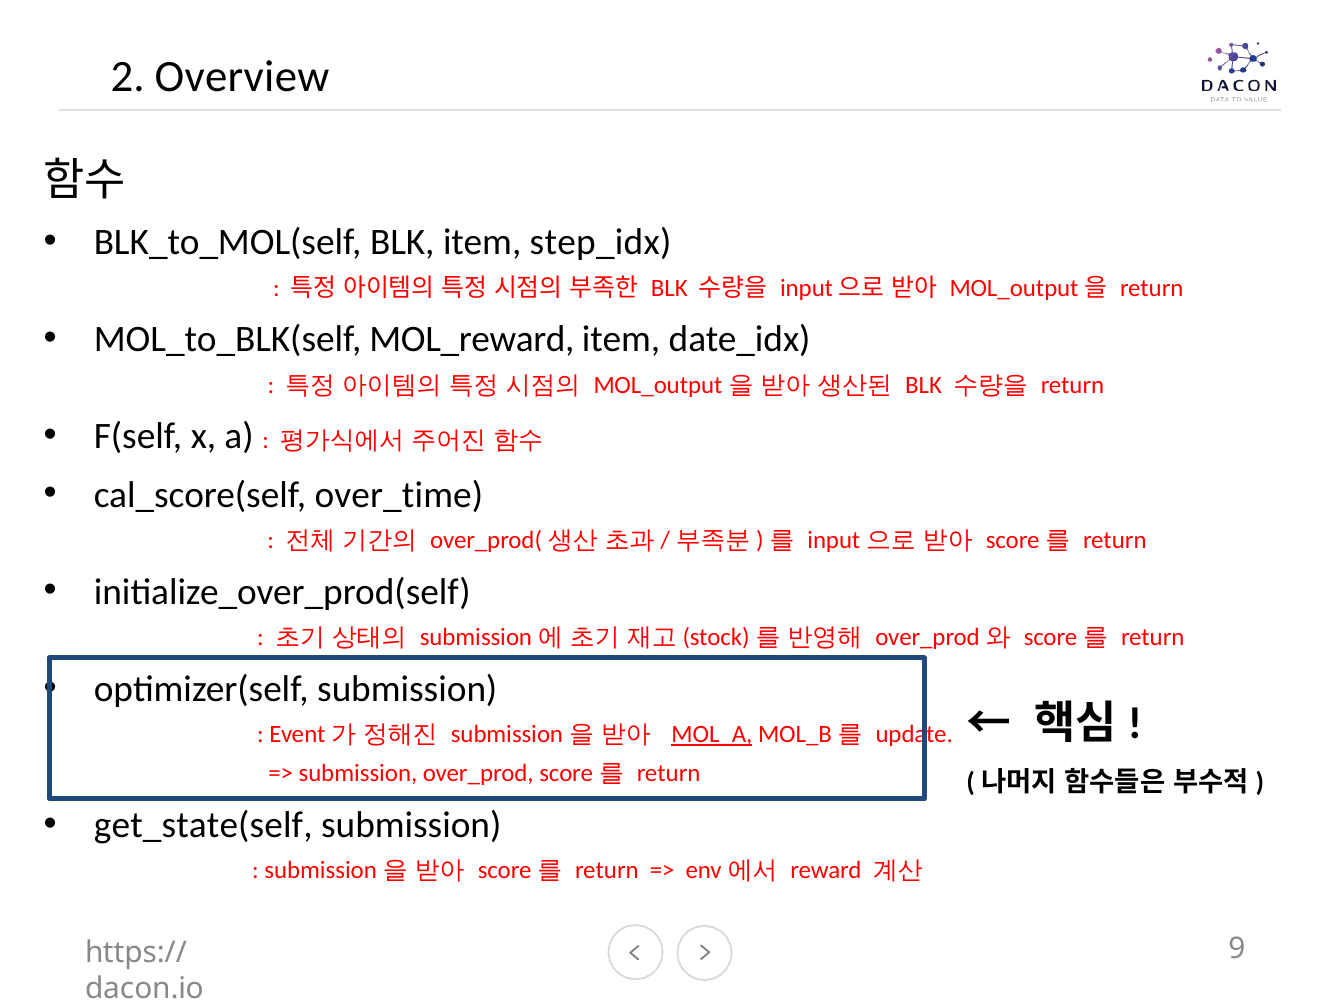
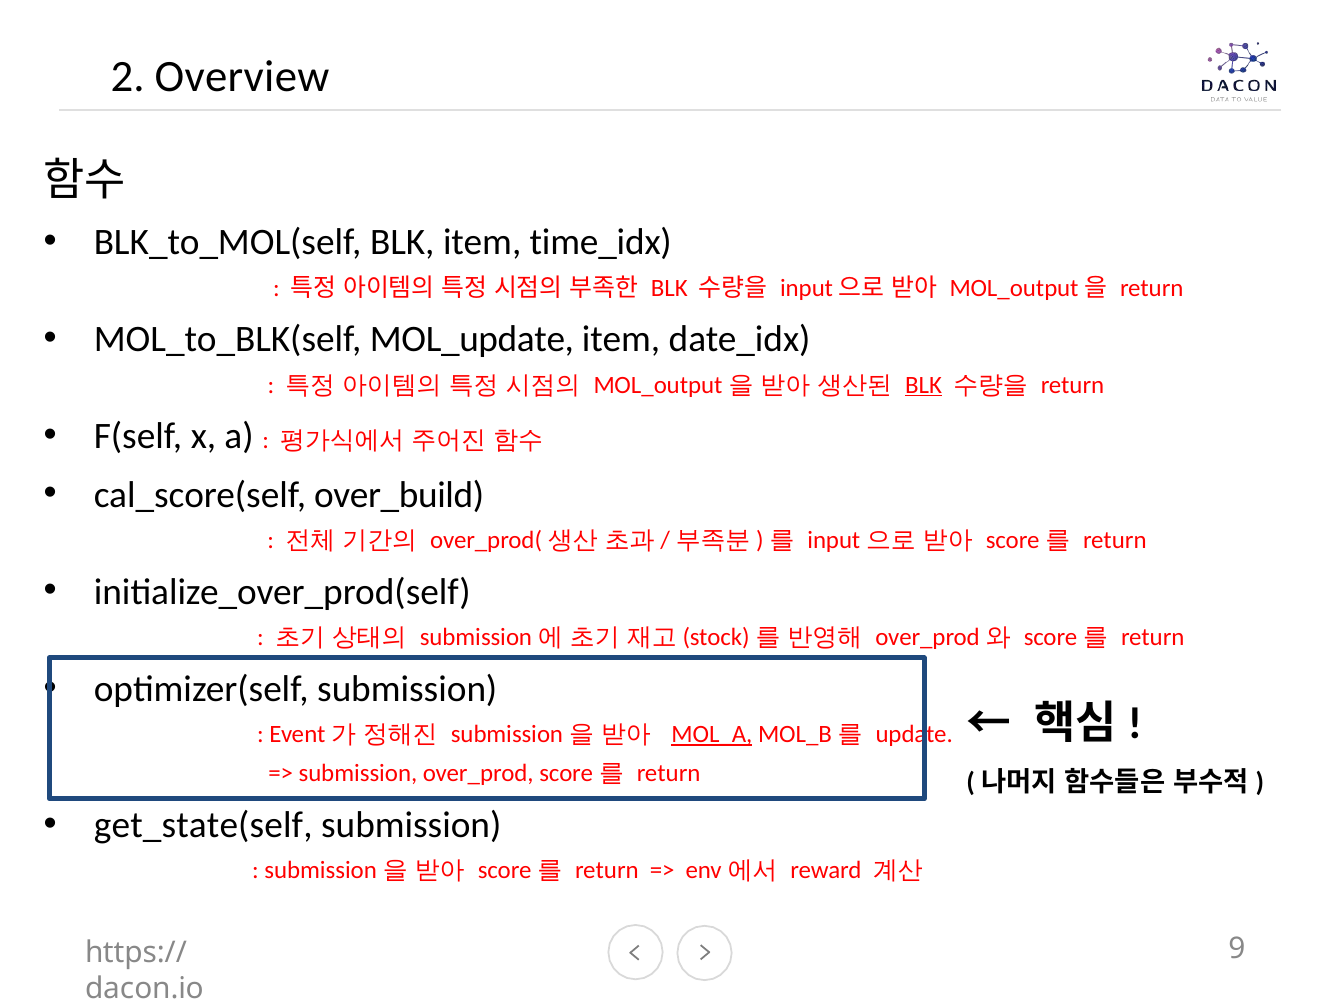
step_idx: step_idx -> time_idx
MOL_reward: MOL_reward -> MOL_update
BLK at (924, 385) underline: none -> present
over_time: over_time -> over_build
